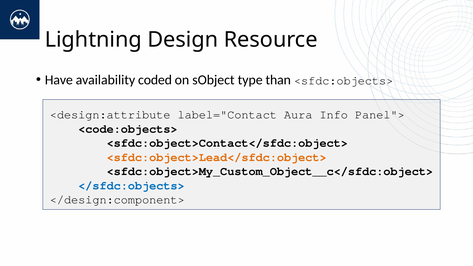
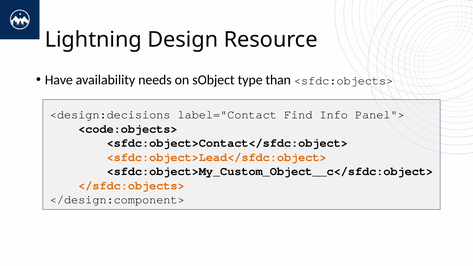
coded: coded -> needs
<design:attribute: <design:attribute -> <design:decisions
Aura: Aura -> Find
</sfdc:objects> colour: blue -> orange
